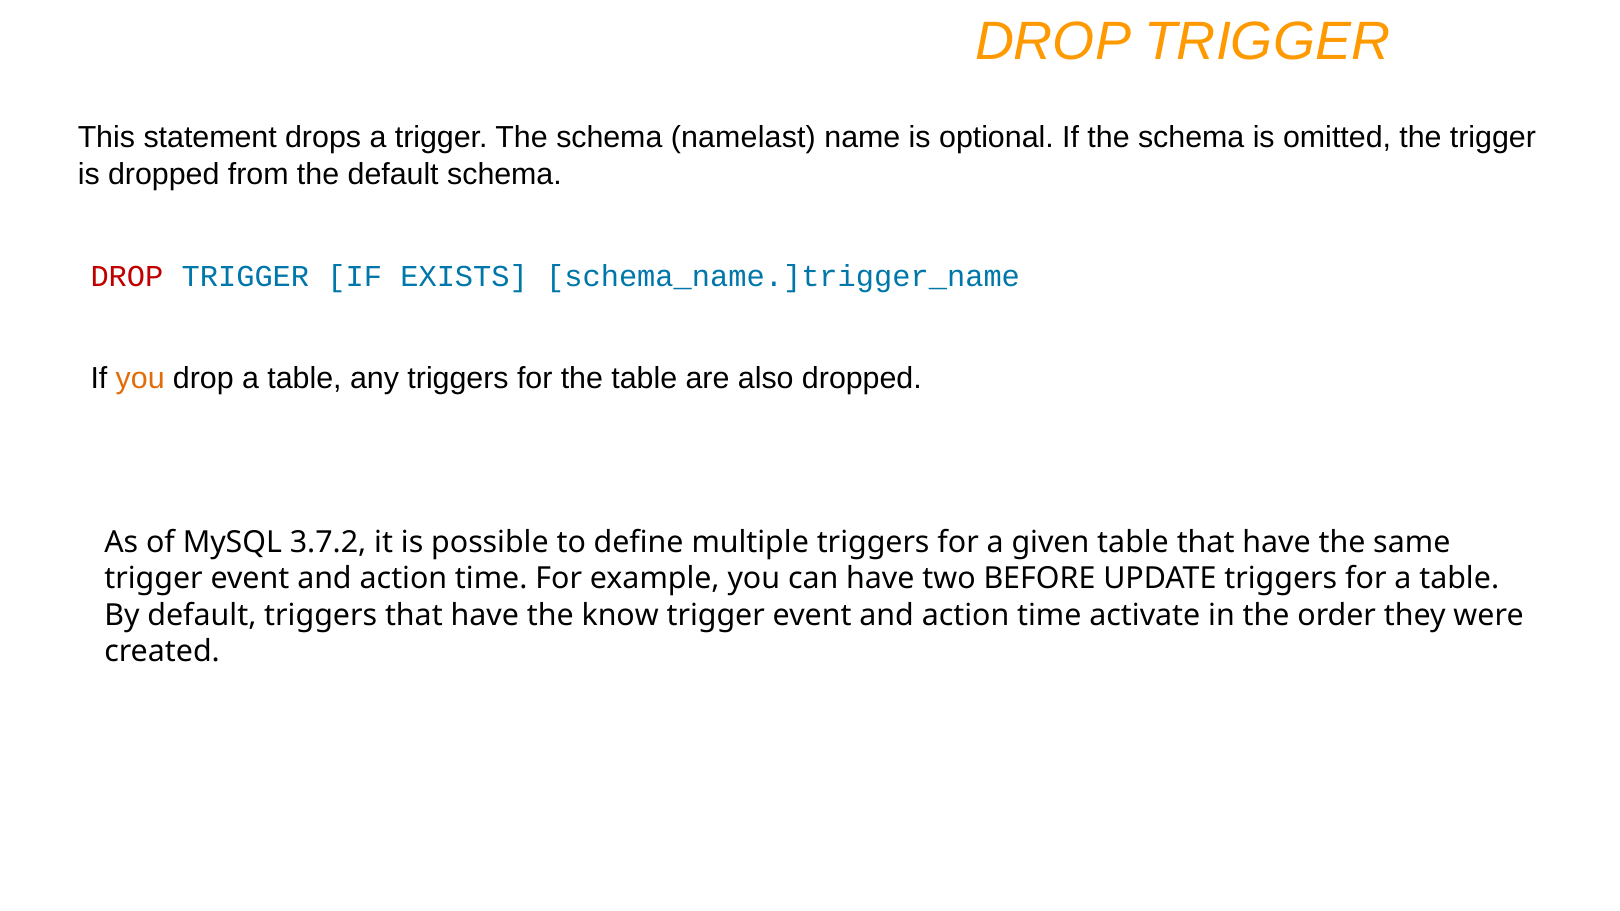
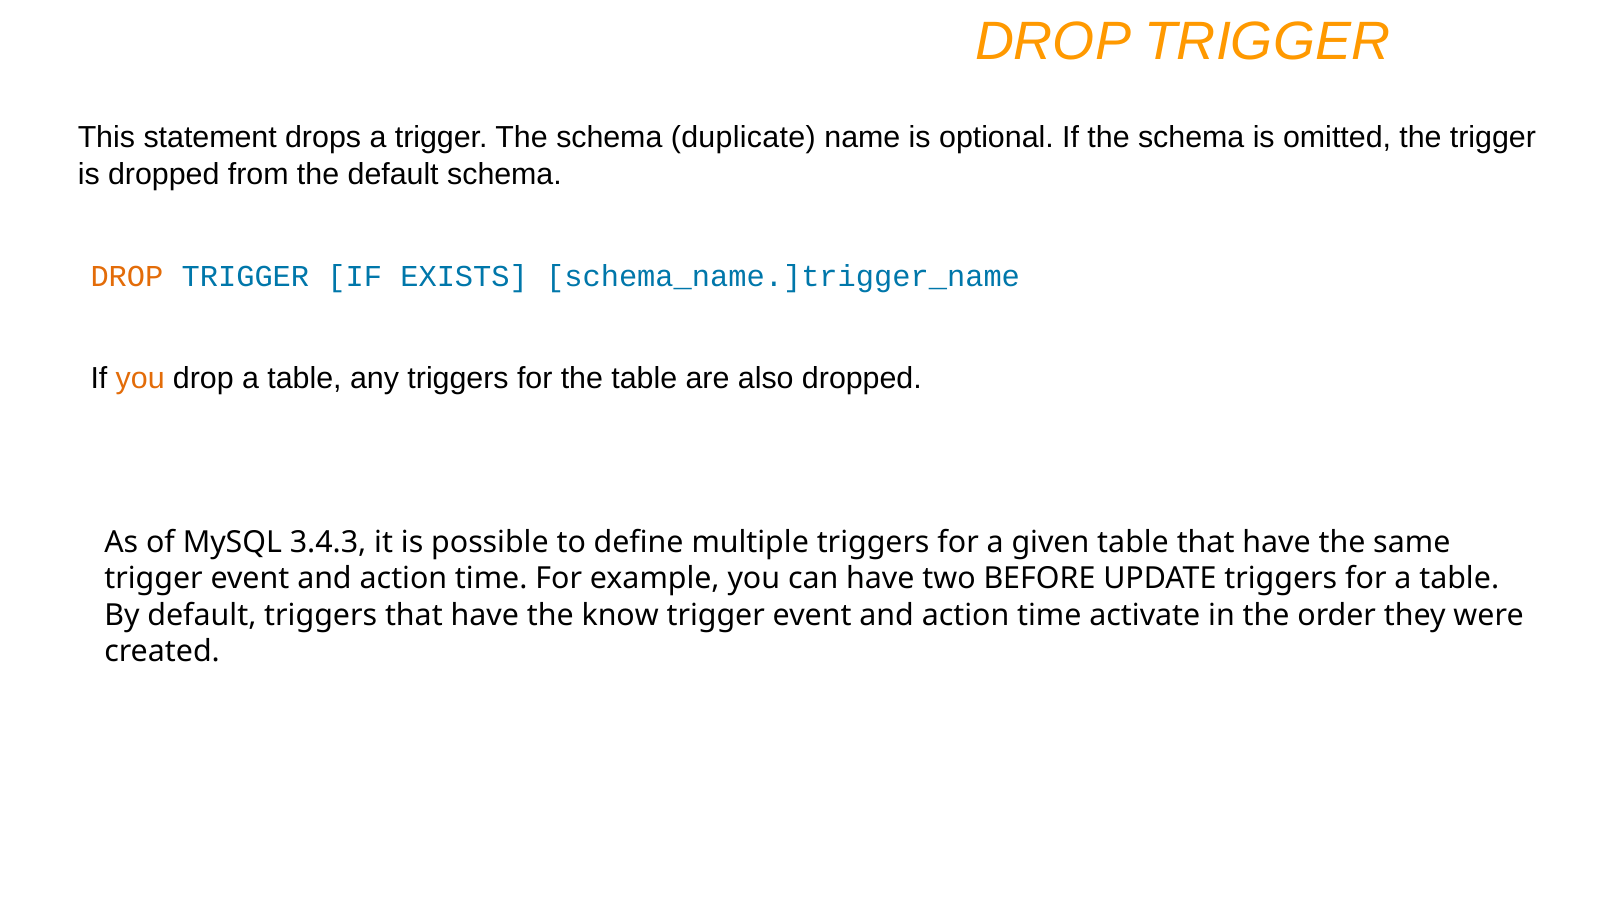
namelast: namelast -> duplicate
DROP at (127, 276) colour: red -> orange
3.7.2: 3.7.2 -> 3.4.3
